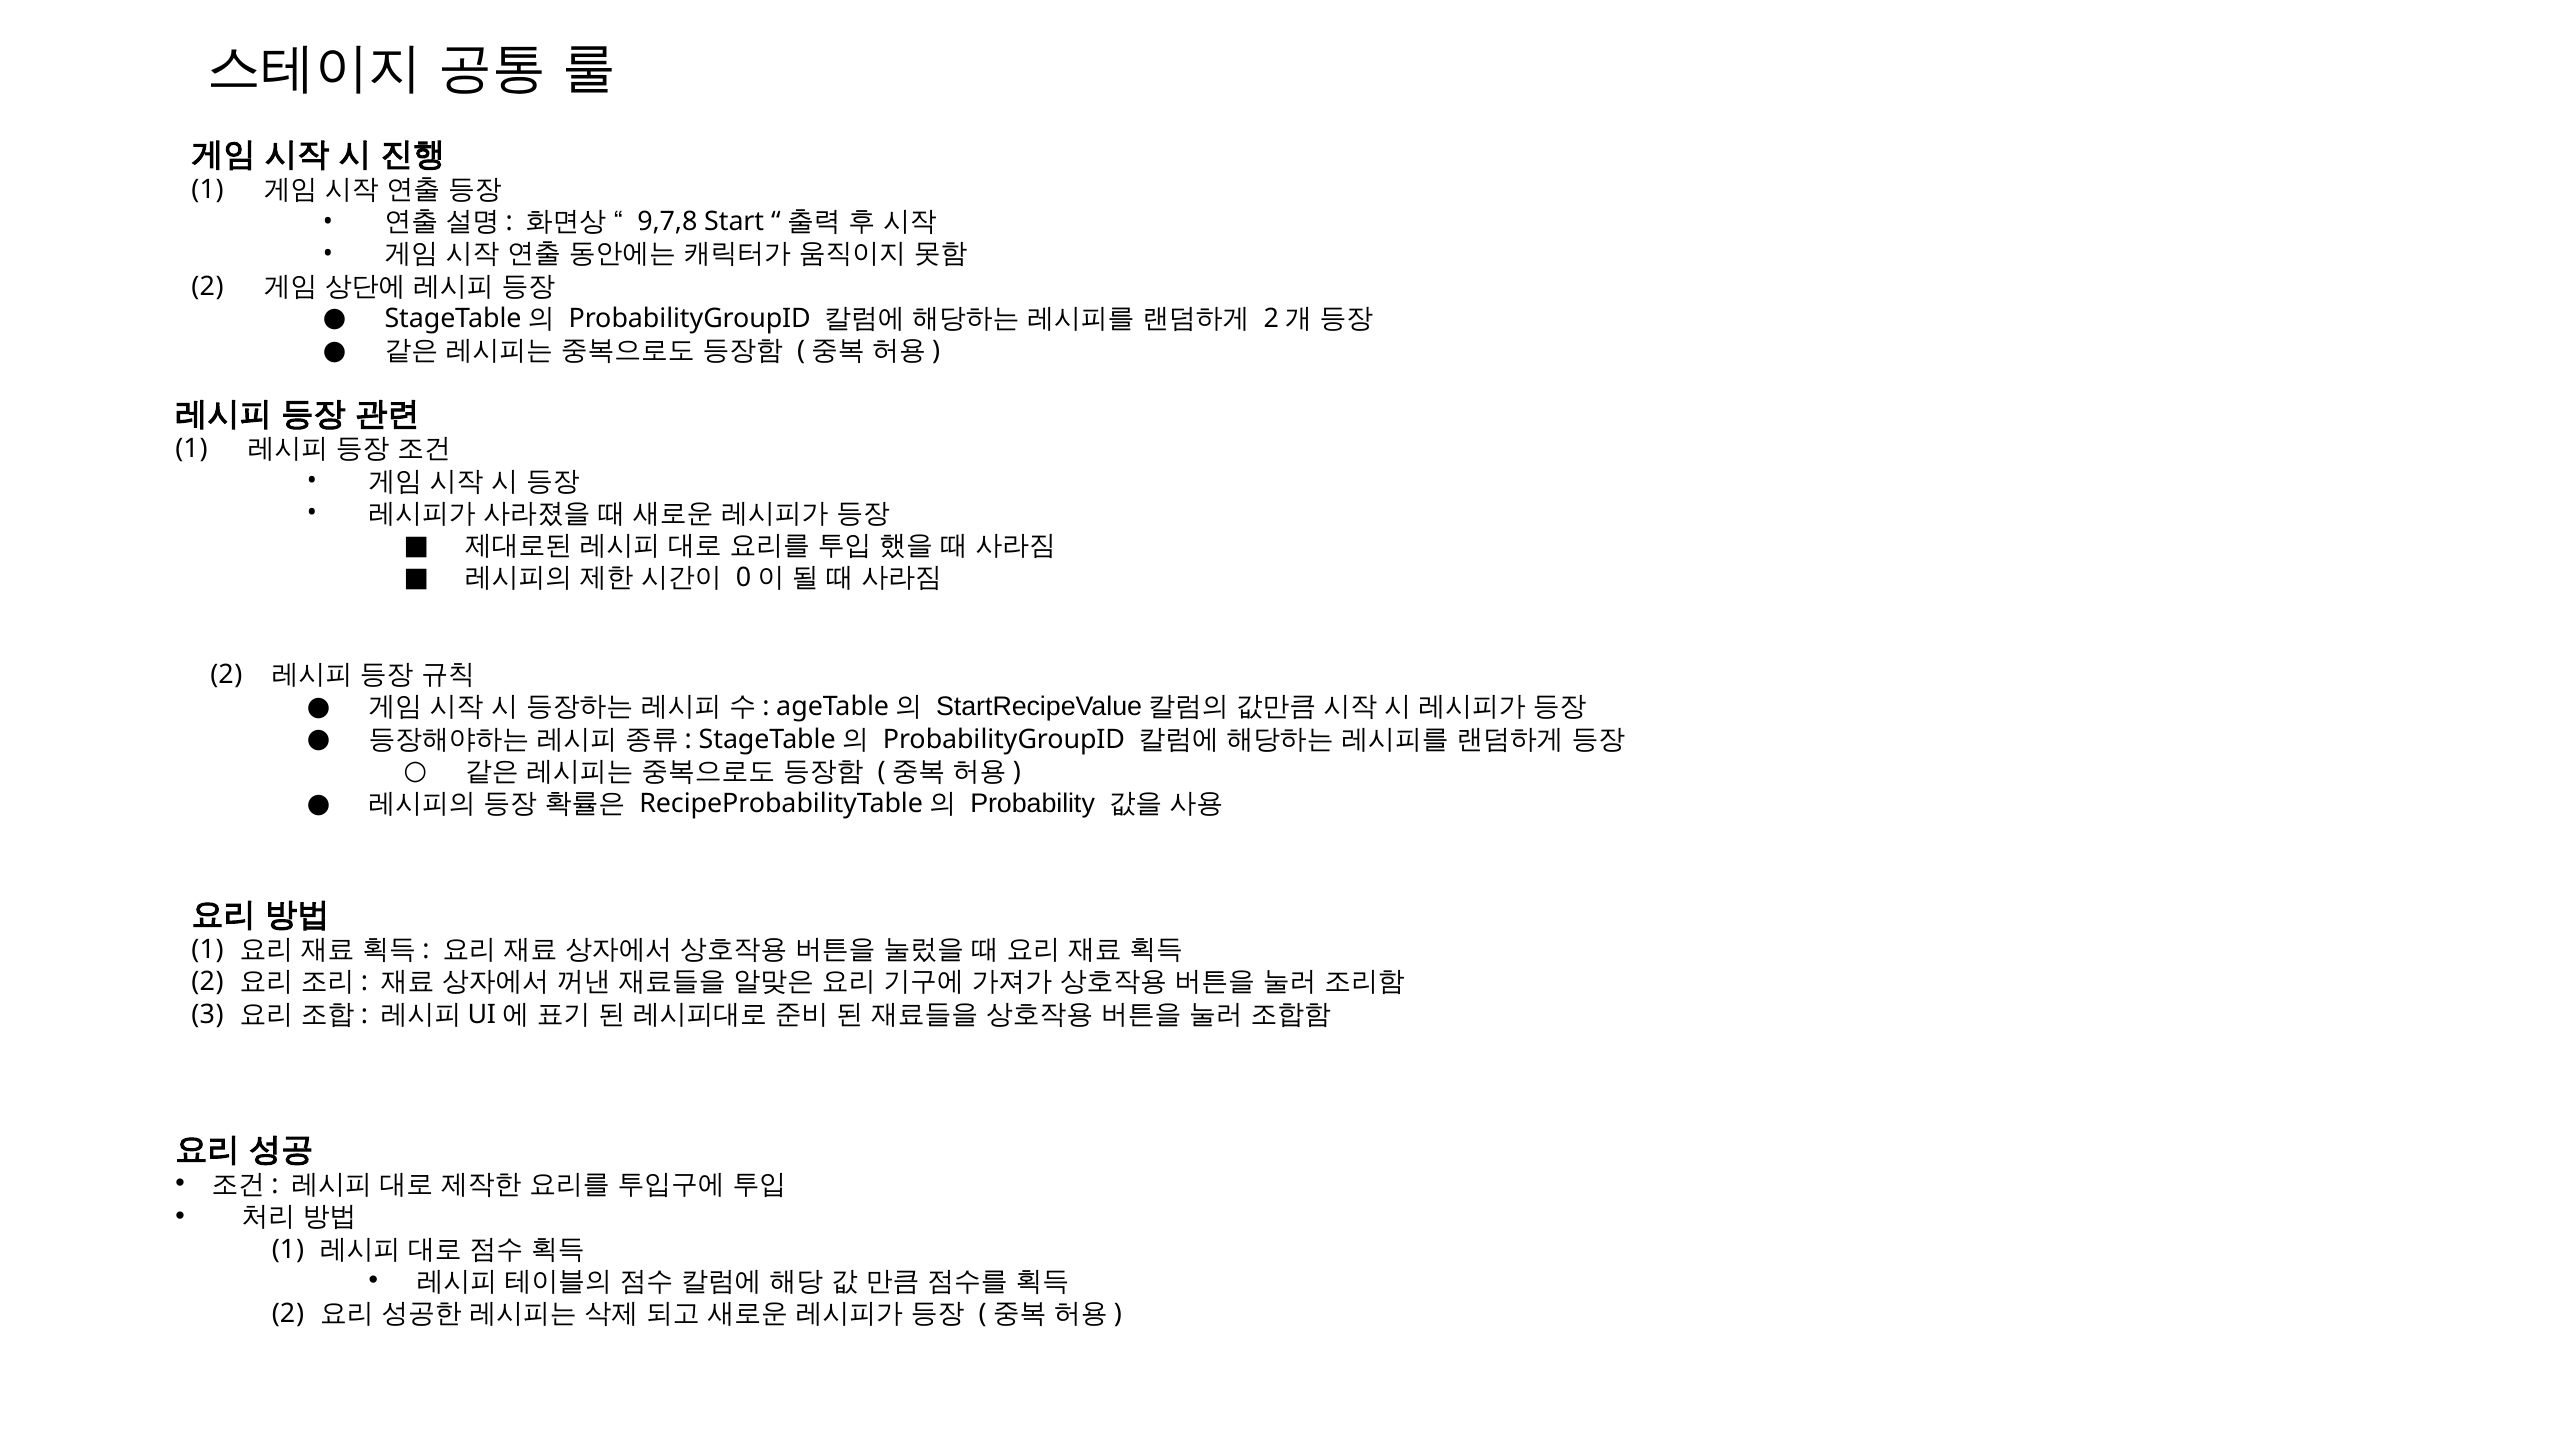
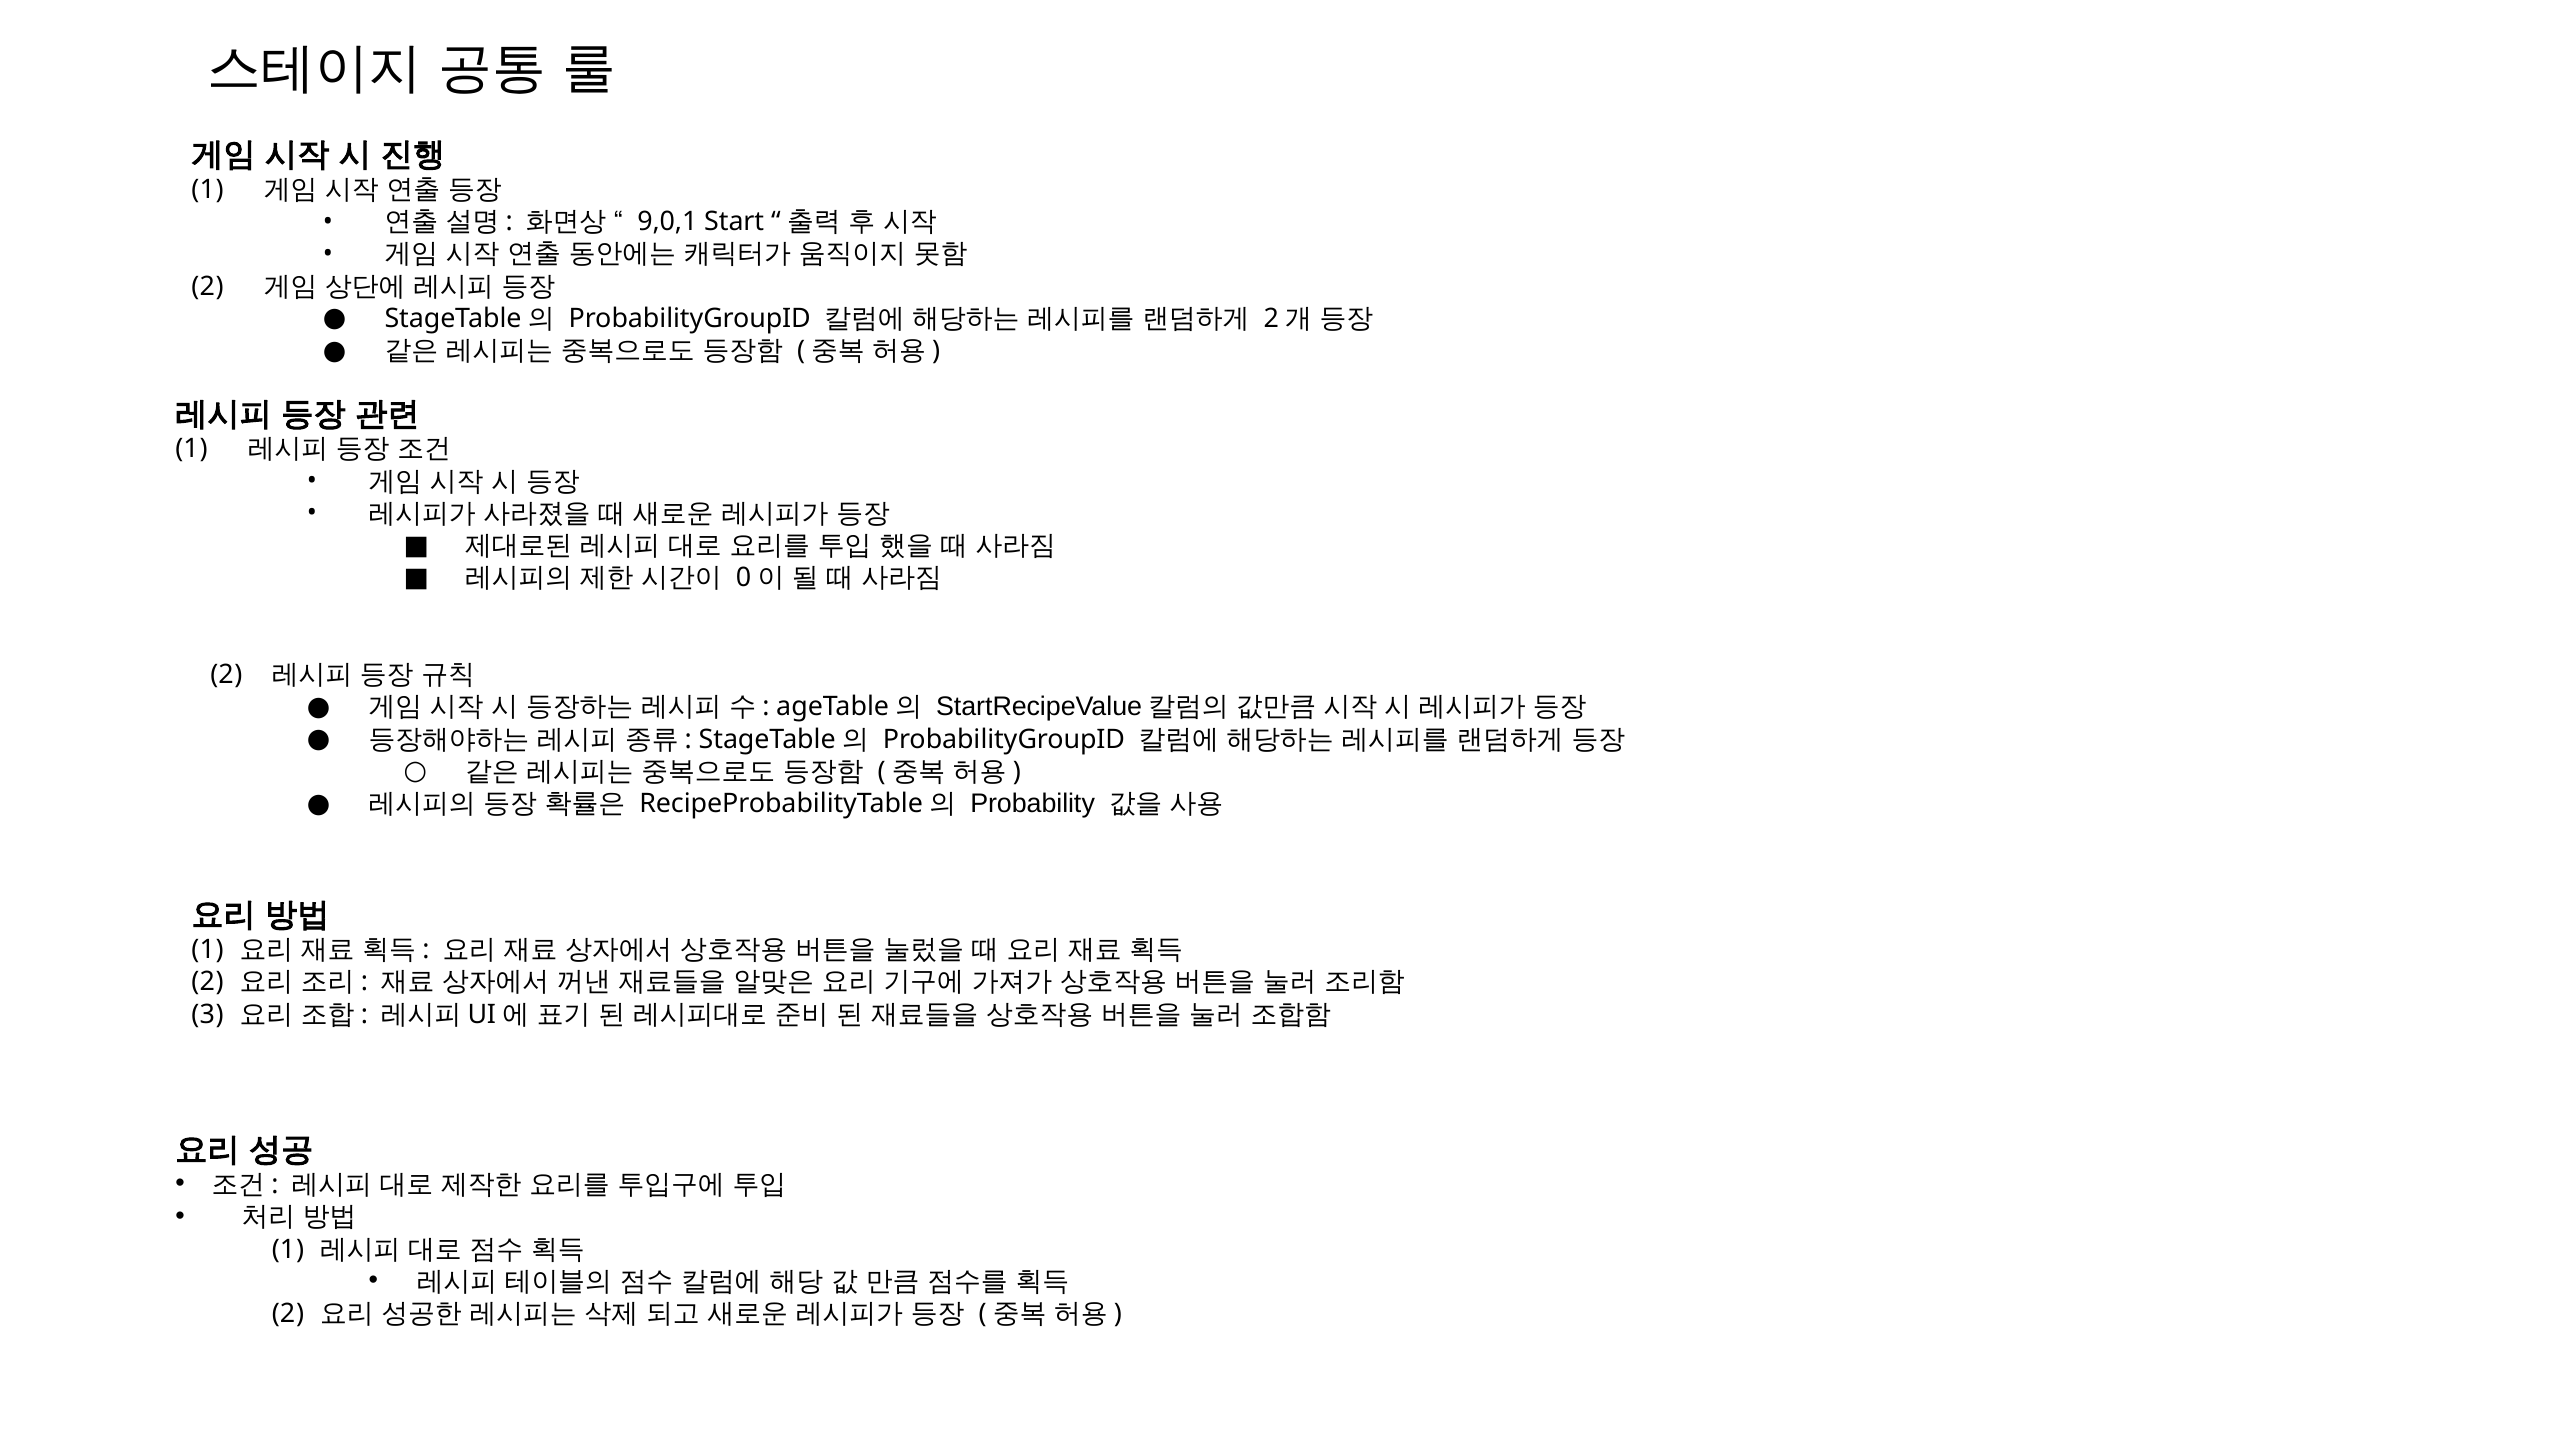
9,7,8: 9,7,8 -> 9,0,1
